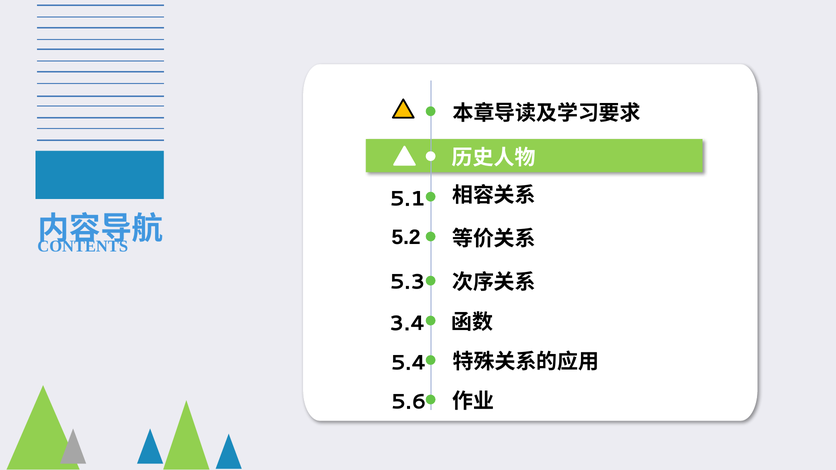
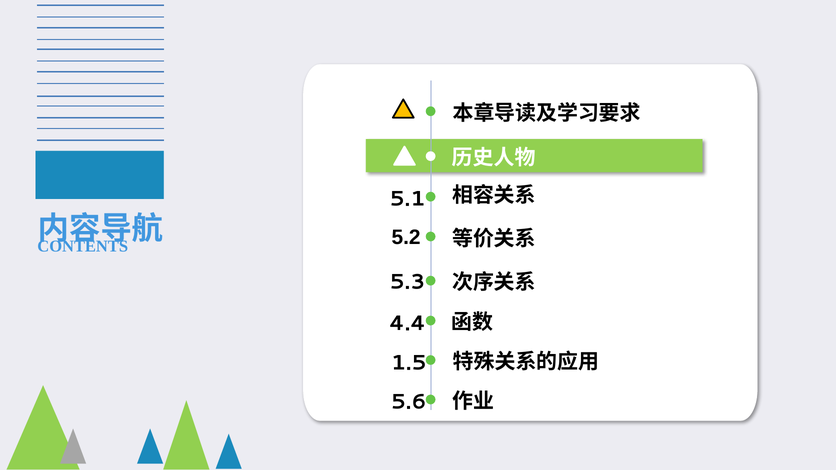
3.4: 3.4 -> 4.4
5.4: 5.4 -> 1.5
